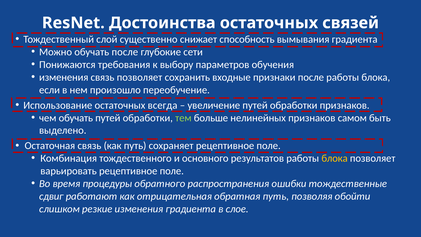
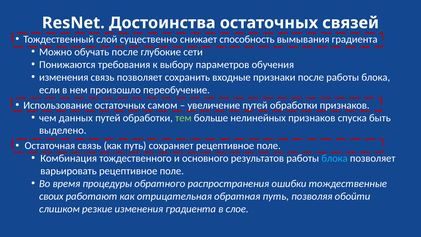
всегда: всегда -> самом
чем обучать: обучать -> данных
самом: самом -> спуска
блока at (335, 158) colour: yellow -> light blue
сдвиг: сдвиг -> своих
